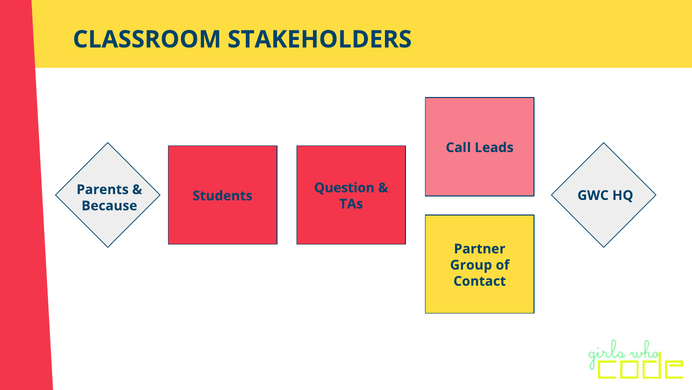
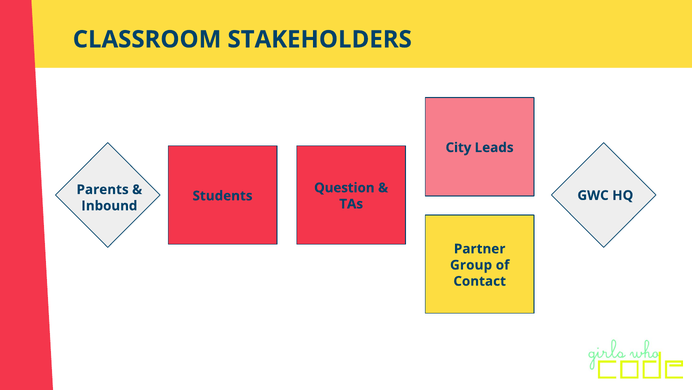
Call: Call -> City
Because: Because -> Inbound
